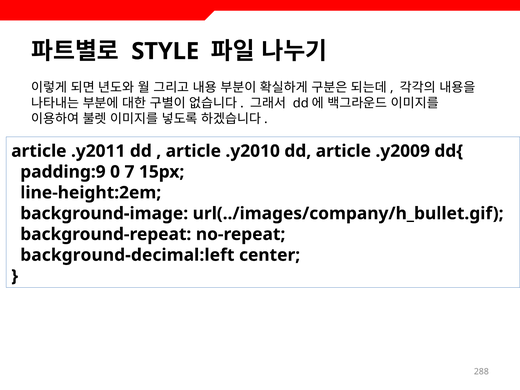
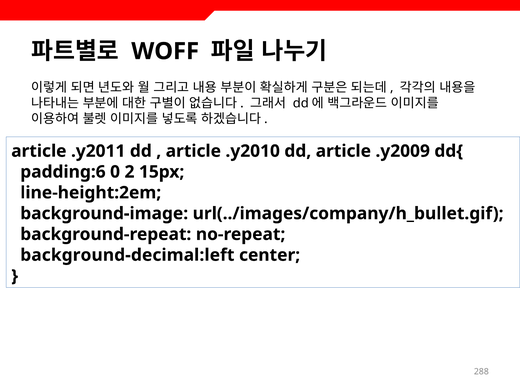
STYLE: STYLE -> WOFF
padding:9: padding:9 -> padding:6
7: 7 -> 2
